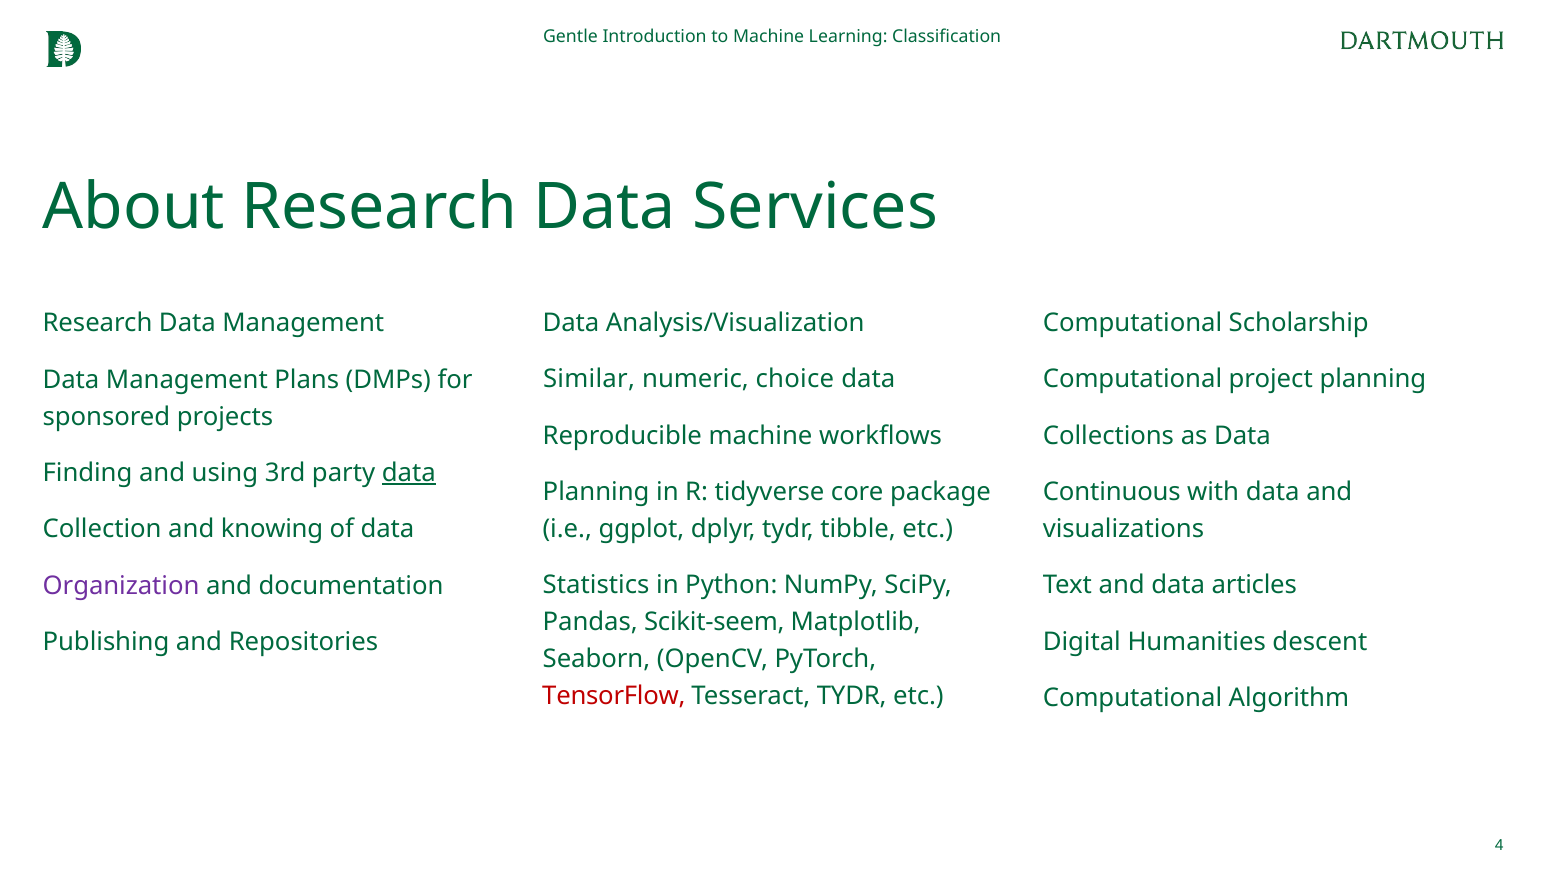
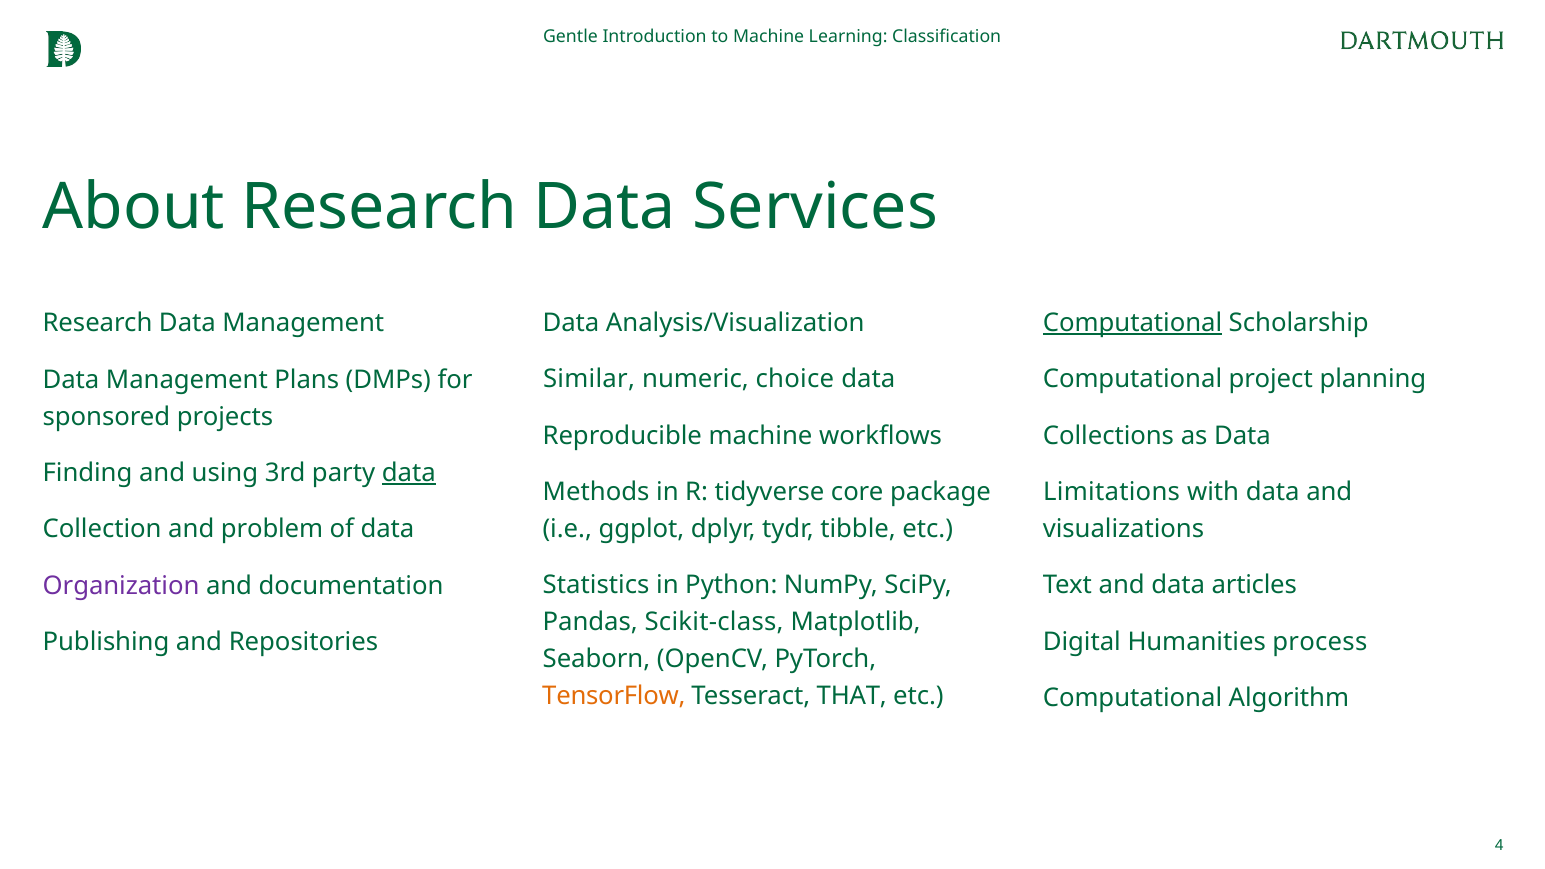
Computational at (1133, 323) underline: none -> present
Planning at (596, 492): Planning -> Methods
Continuous: Continuous -> Limitations
knowing: knowing -> problem
Scikit-seem: Scikit-seem -> Scikit-class
descent: descent -> process
TensorFlow colour: red -> orange
Tesseract TYDR: TYDR -> THAT
